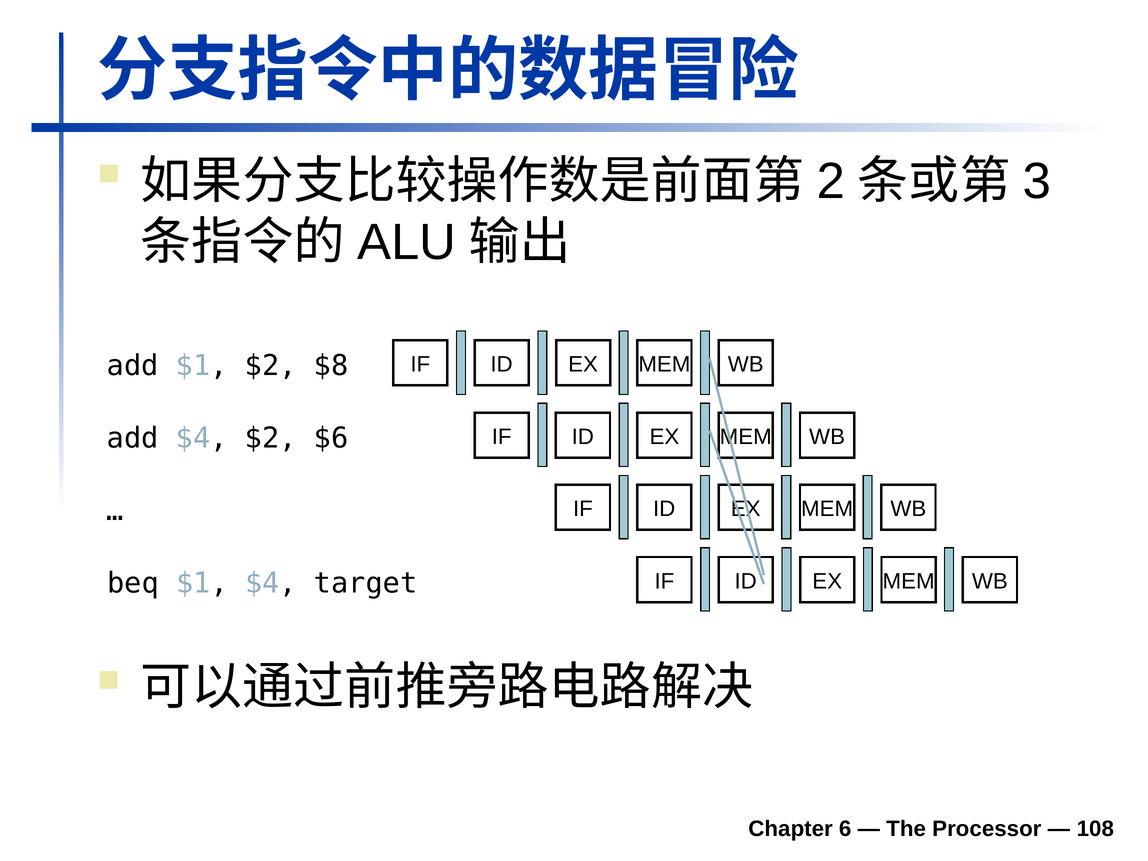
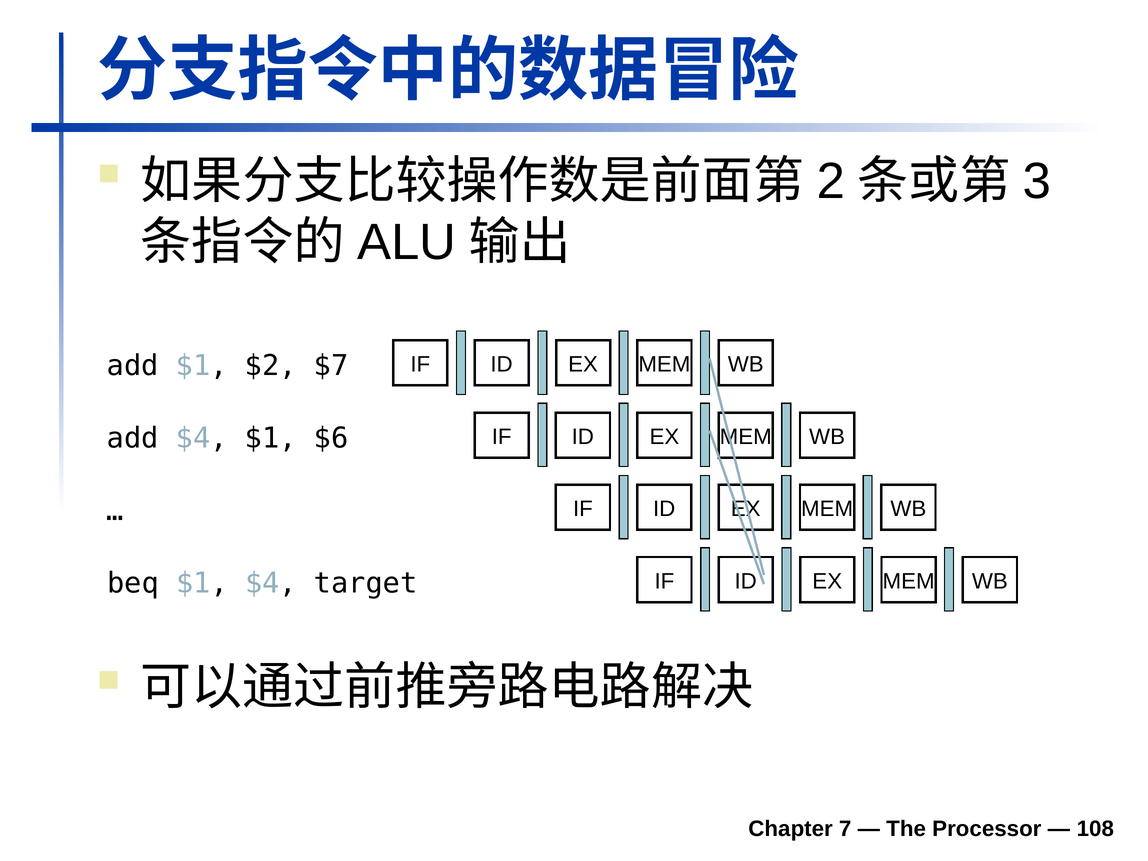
$8: $8 -> $7
$4 $2: $2 -> $1
6: 6 -> 7
